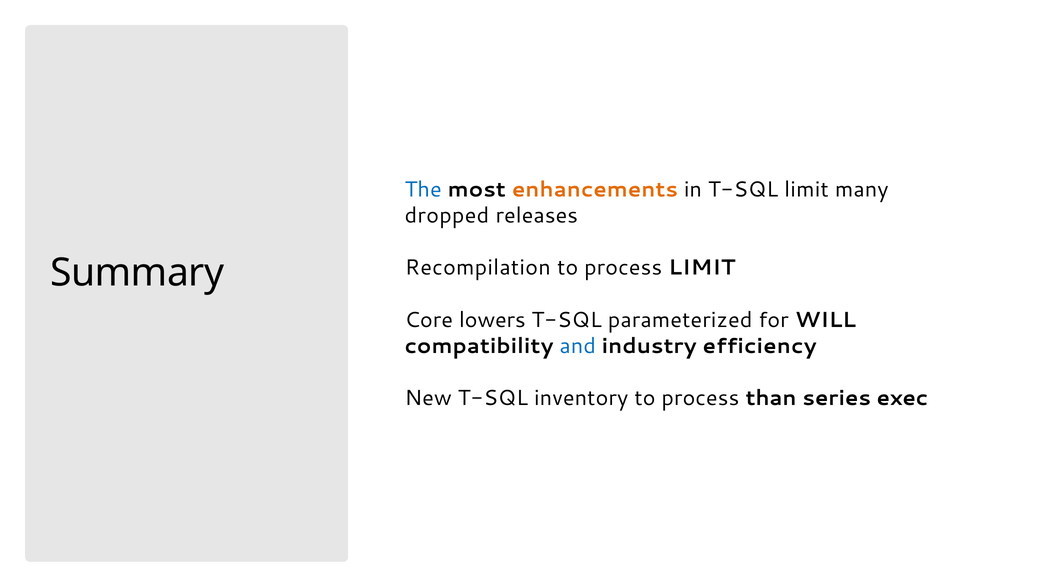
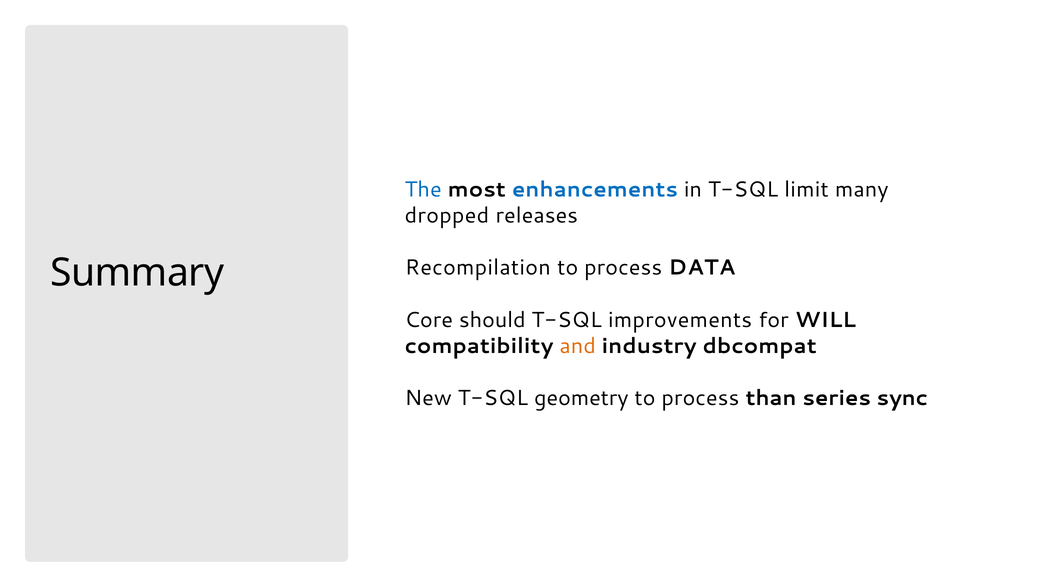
enhancements colour: orange -> blue
process LIMIT: LIMIT -> DATA
lowers: lowers -> should
parameterized: parameterized -> improvements
and colour: blue -> orange
efficiency: efficiency -> dbcompat
inventory: inventory -> geometry
exec: exec -> sync
